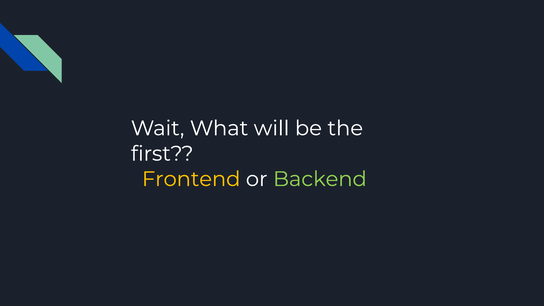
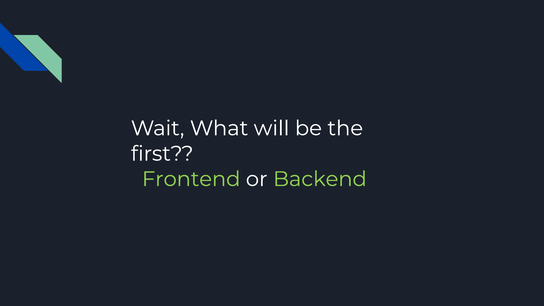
Frontend colour: yellow -> light green
